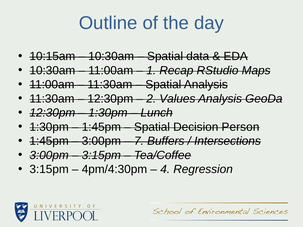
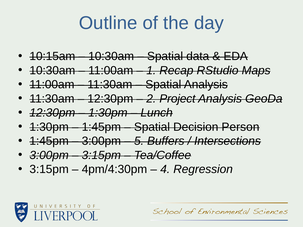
Values: Values -> Project
7: 7 -> 5
